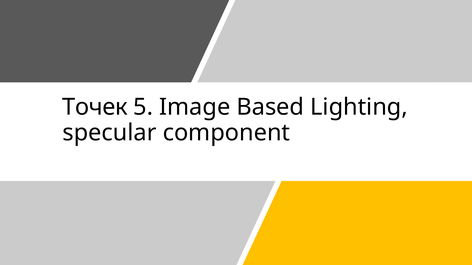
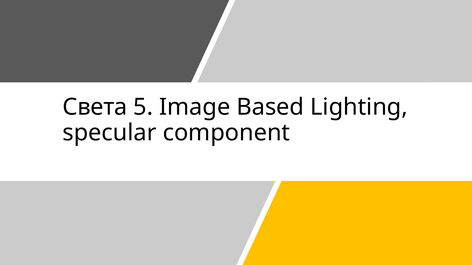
Точек: Точек -> Света
